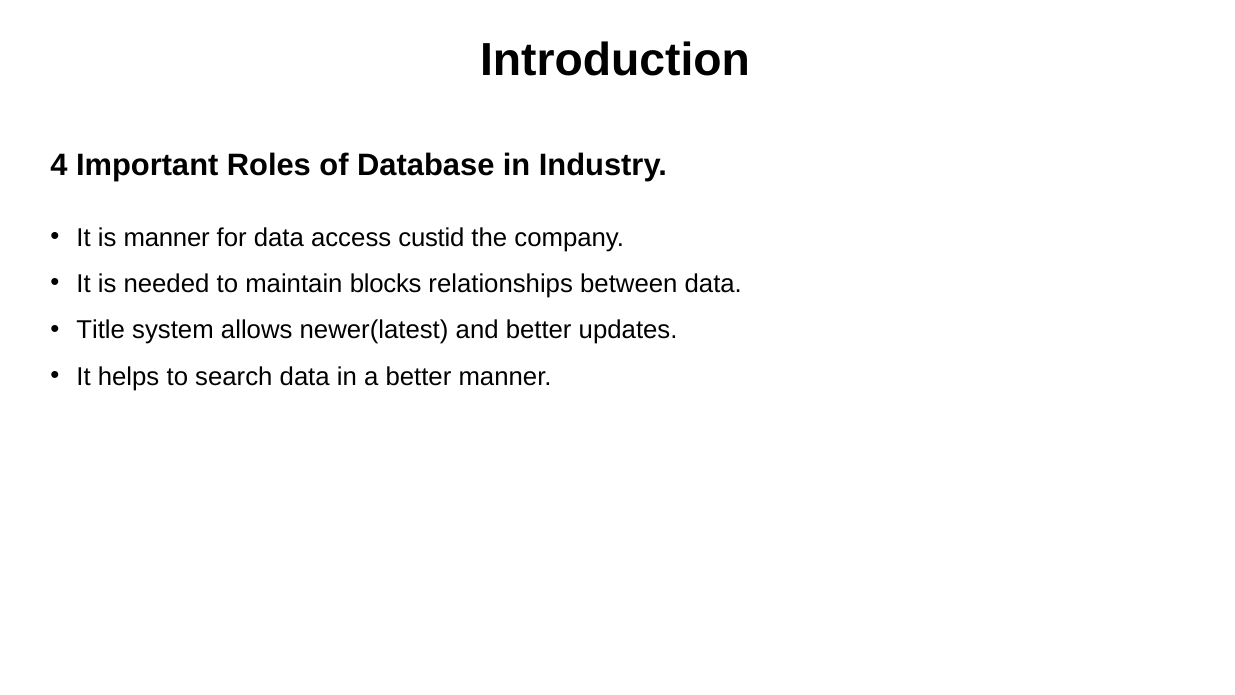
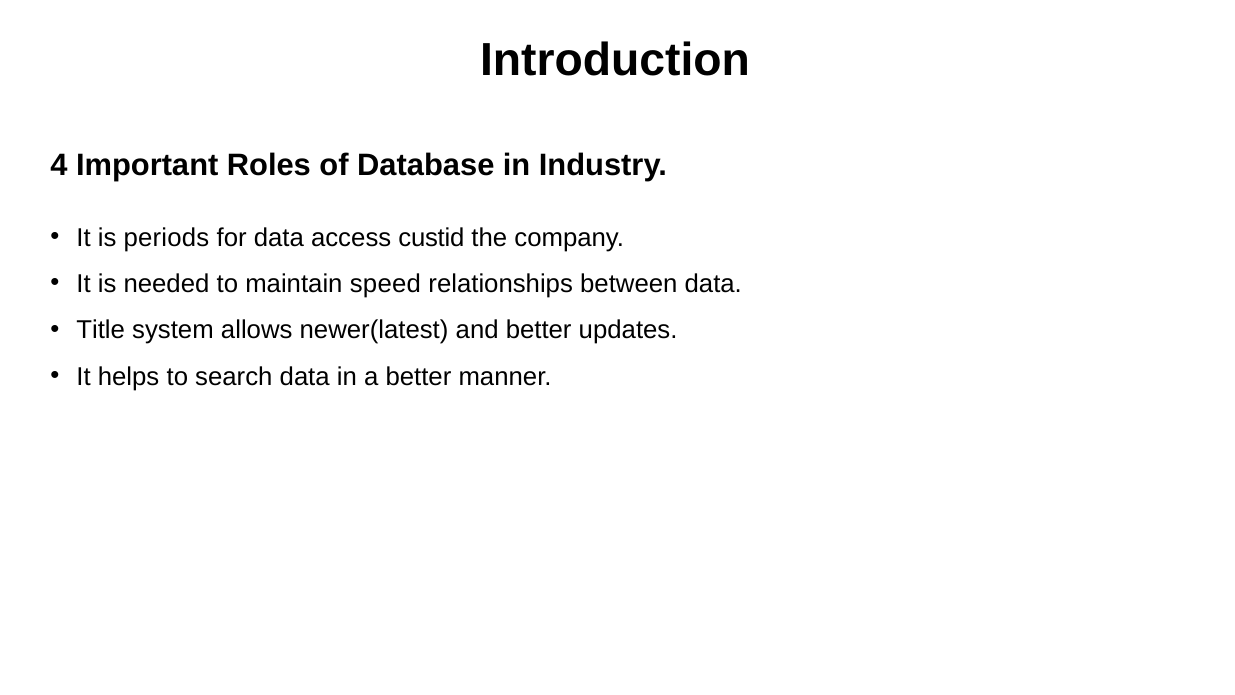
is manner: manner -> periods
blocks: blocks -> speed
